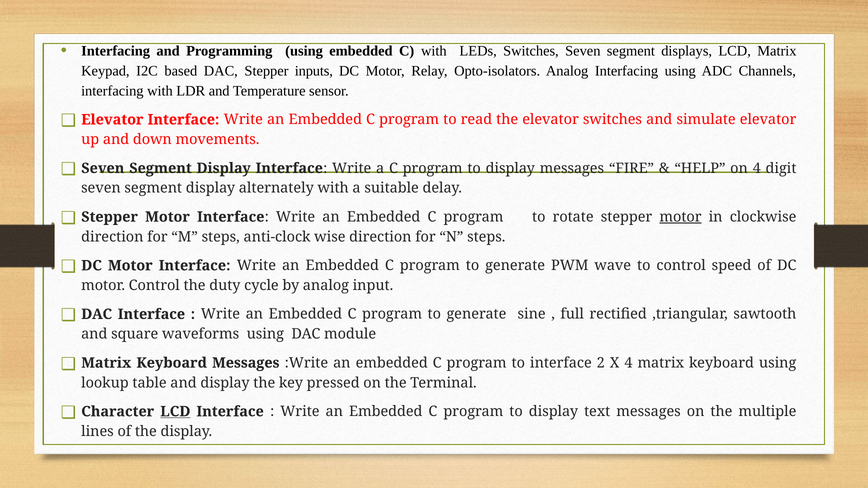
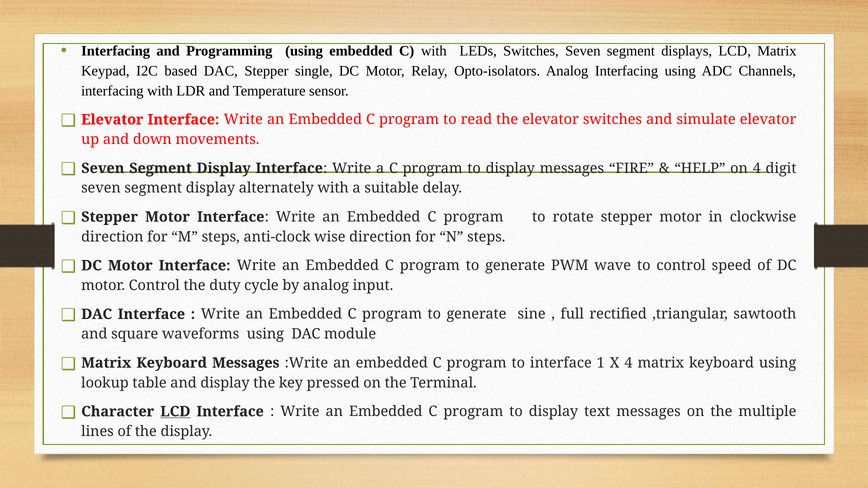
inputs: inputs -> single
motor at (681, 217) underline: present -> none
2: 2 -> 1
